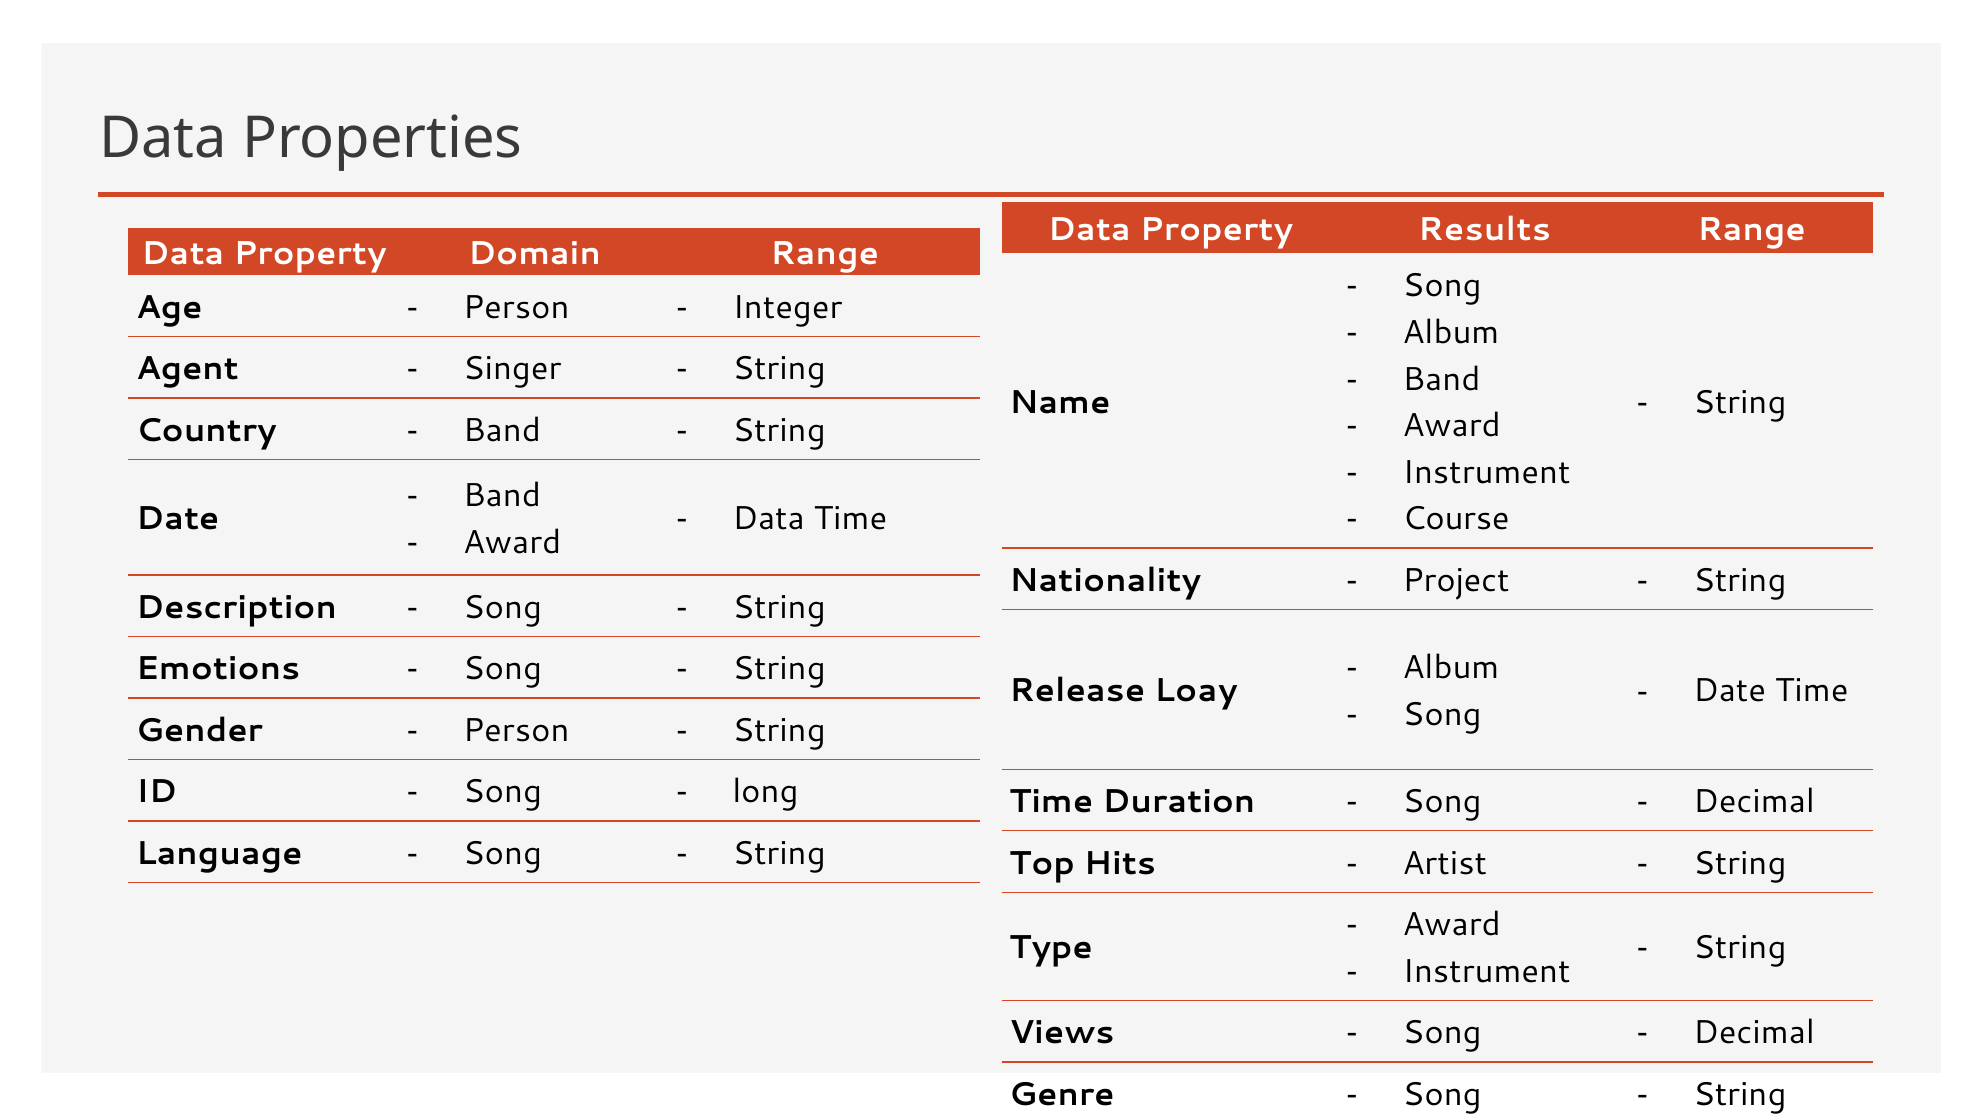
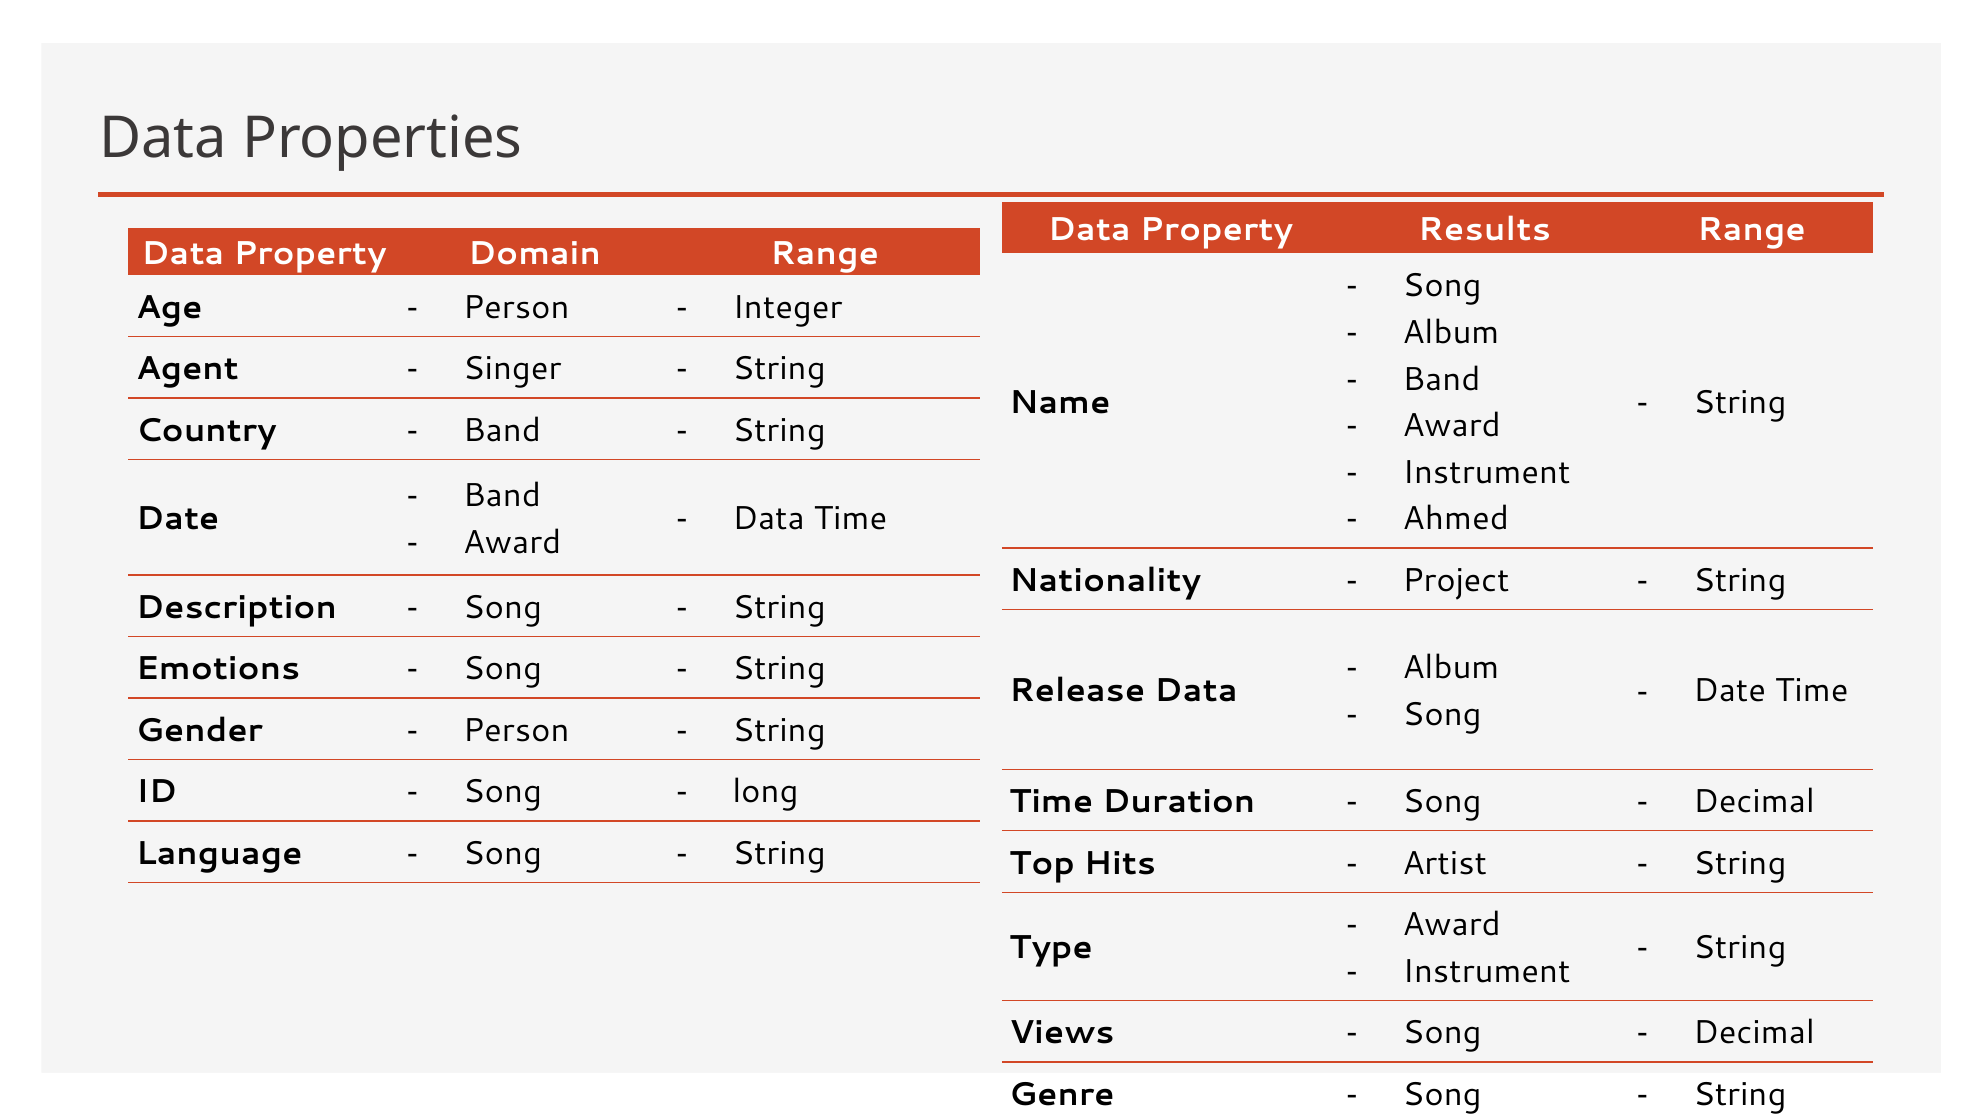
Course: Course -> Ahmed
Release Loay: Loay -> Data
